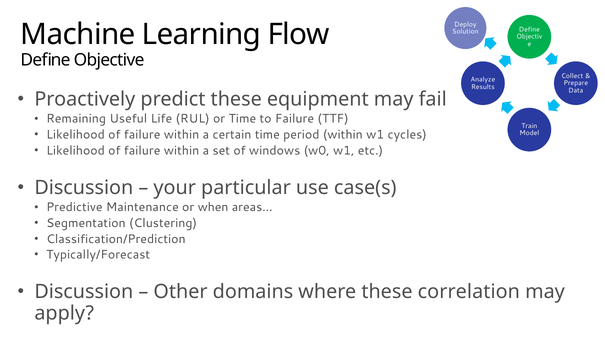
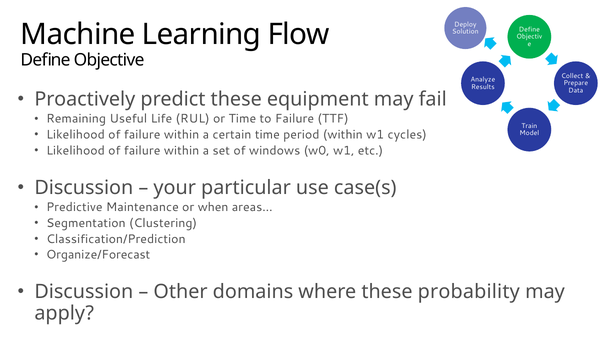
Typically/Forecast: Typically/Forecast -> Organize/Forecast
correlation: correlation -> probability
